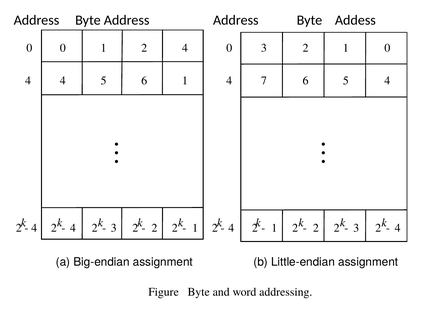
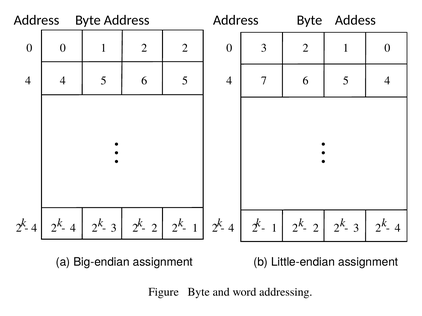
2 4: 4 -> 2
5 6 1: 1 -> 5
